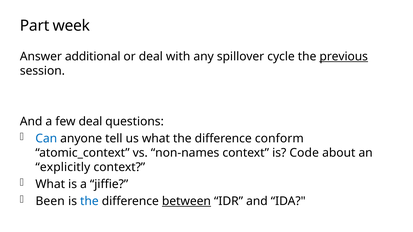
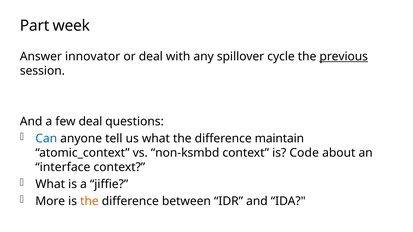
additional: additional -> innovator
conform: conform -> maintain
non-names: non-names -> non-ksmbd
explicitly: explicitly -> interface
Been: Been -> More
the at (89, 201) colour: blue -> orange
between underline: present -> none
